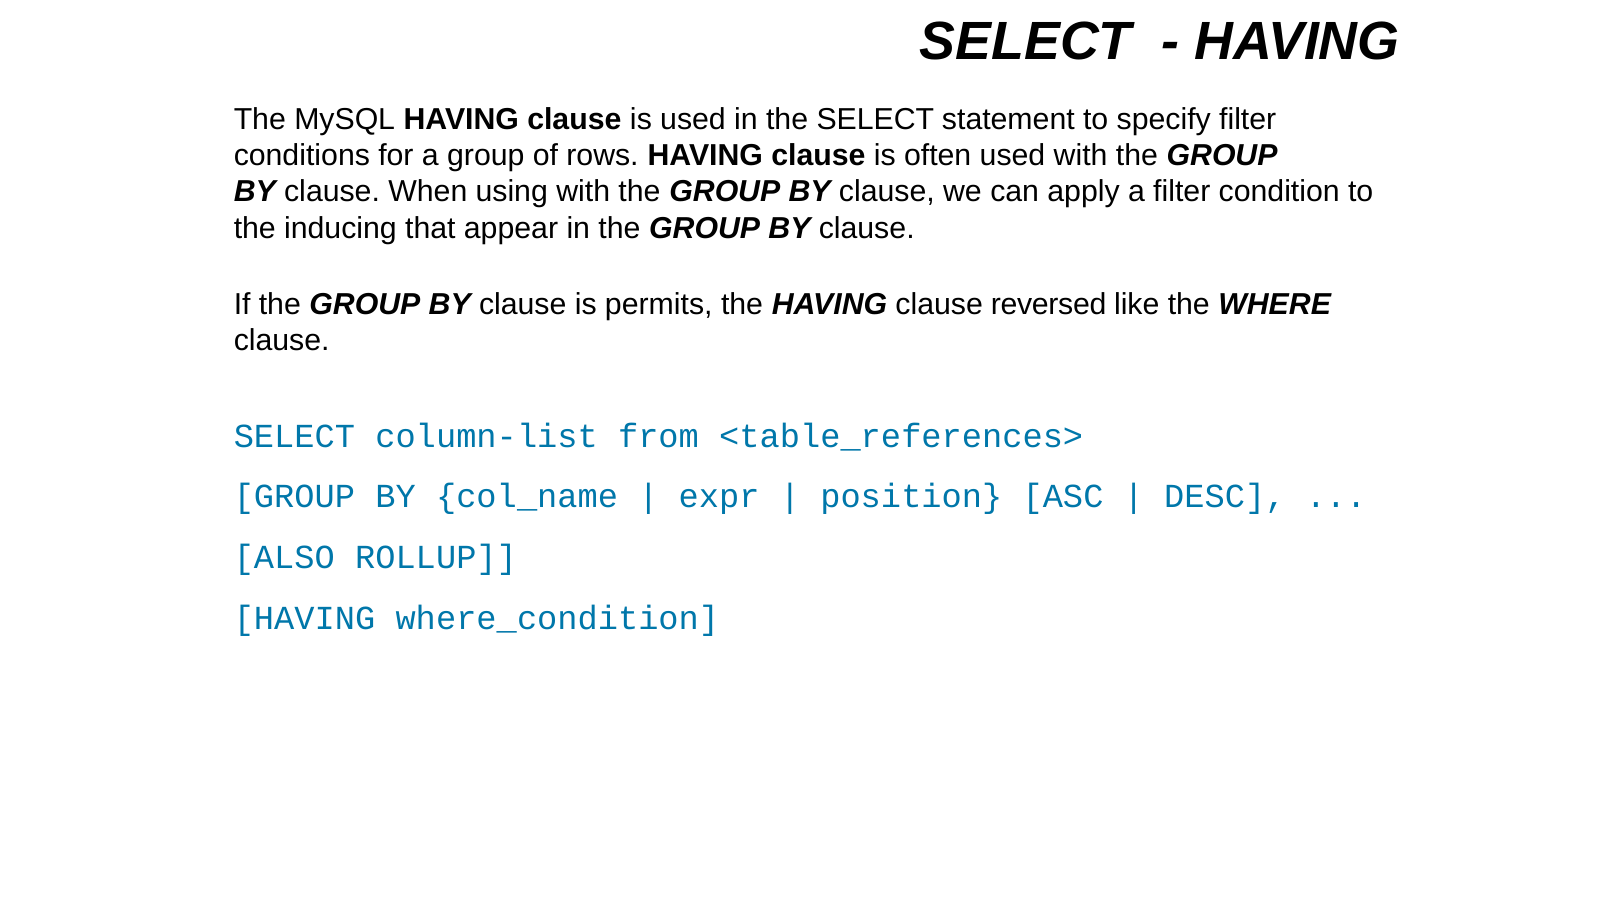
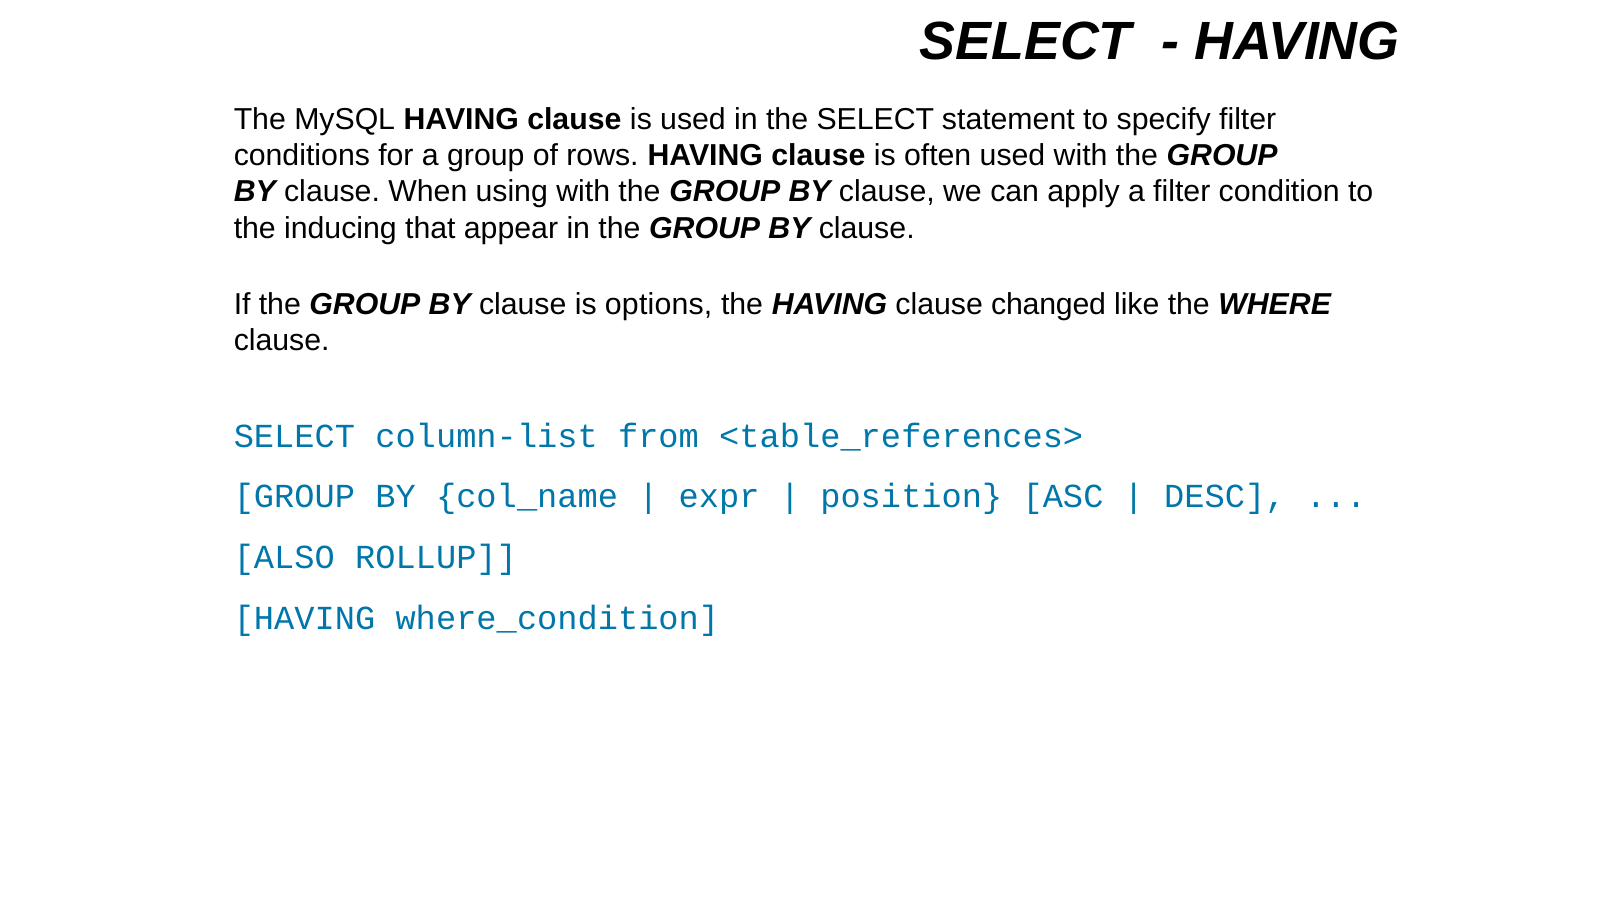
permits: permits -> options
reversed: reversed -> changed
